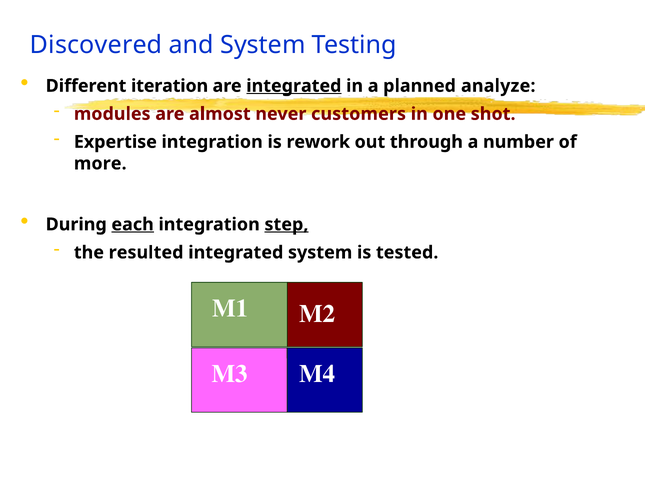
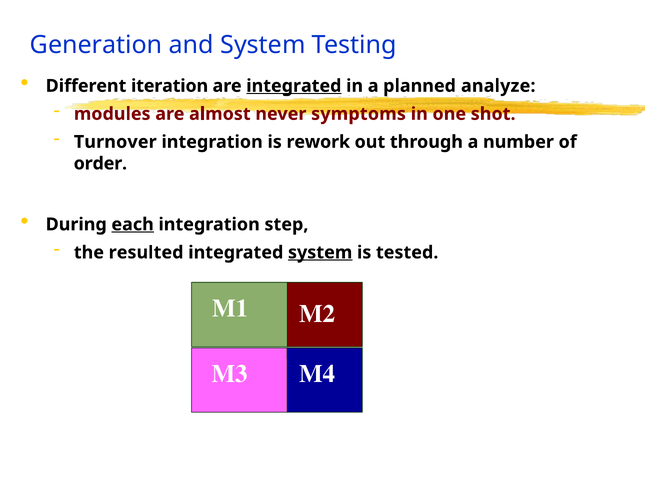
Discovered: Discovered -> Generation
customers: customers -> symptoms
Expertise: Expertise -> Turnover
more: more -> order
step underline: present -> none
system at (320, 252) underline: none -> present
